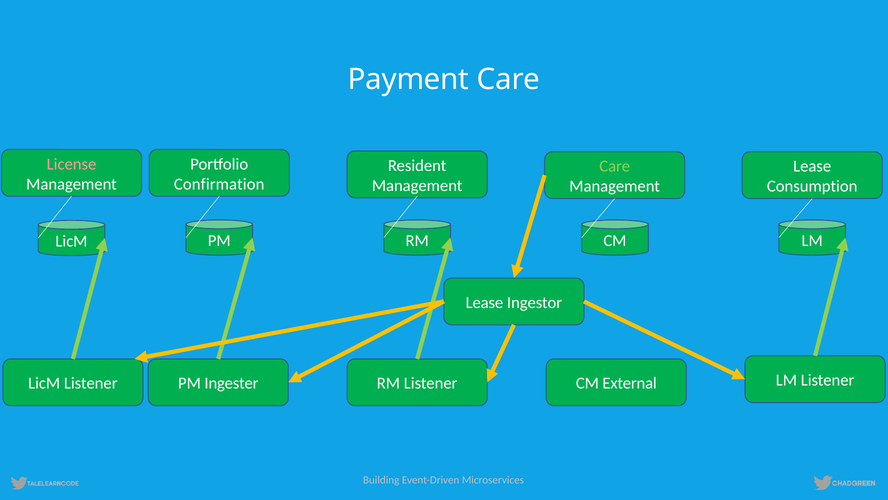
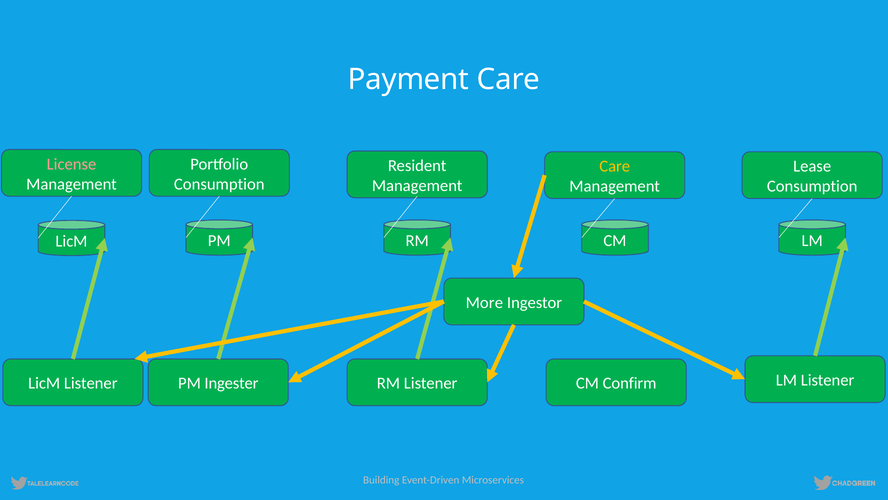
Care at (615, 166) colour: light green -> yellow
Confirmation at (219, 184): Confirmation -> Consumption
Lease at (484, 302): Lease -> More
External: External -> Confirm
